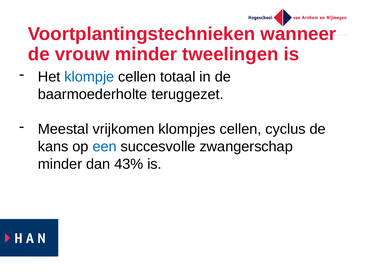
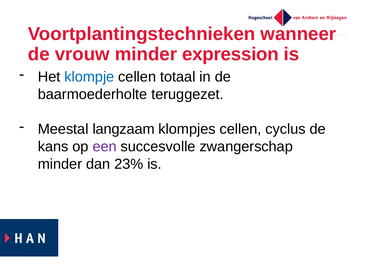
tweelingen: tweelingen -> expression
vrijkomen: vrijkomen -> langzaam
een colour: blue -> purple
43%: 43% -> 23%
